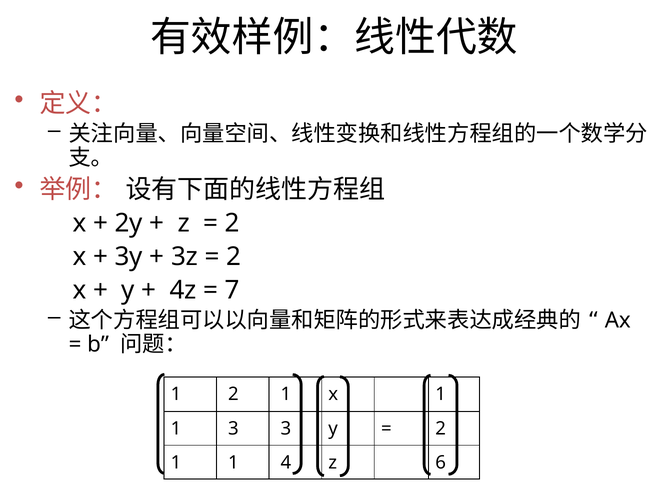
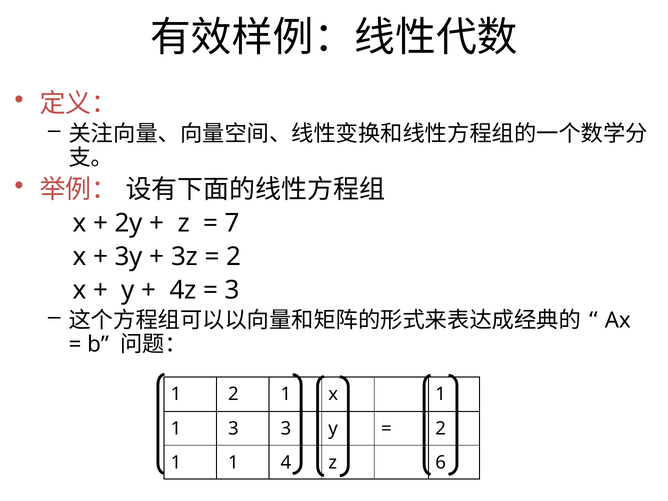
2 at (232, 223): 2 -> 7
7 at (232, 290): 7 -> 3
